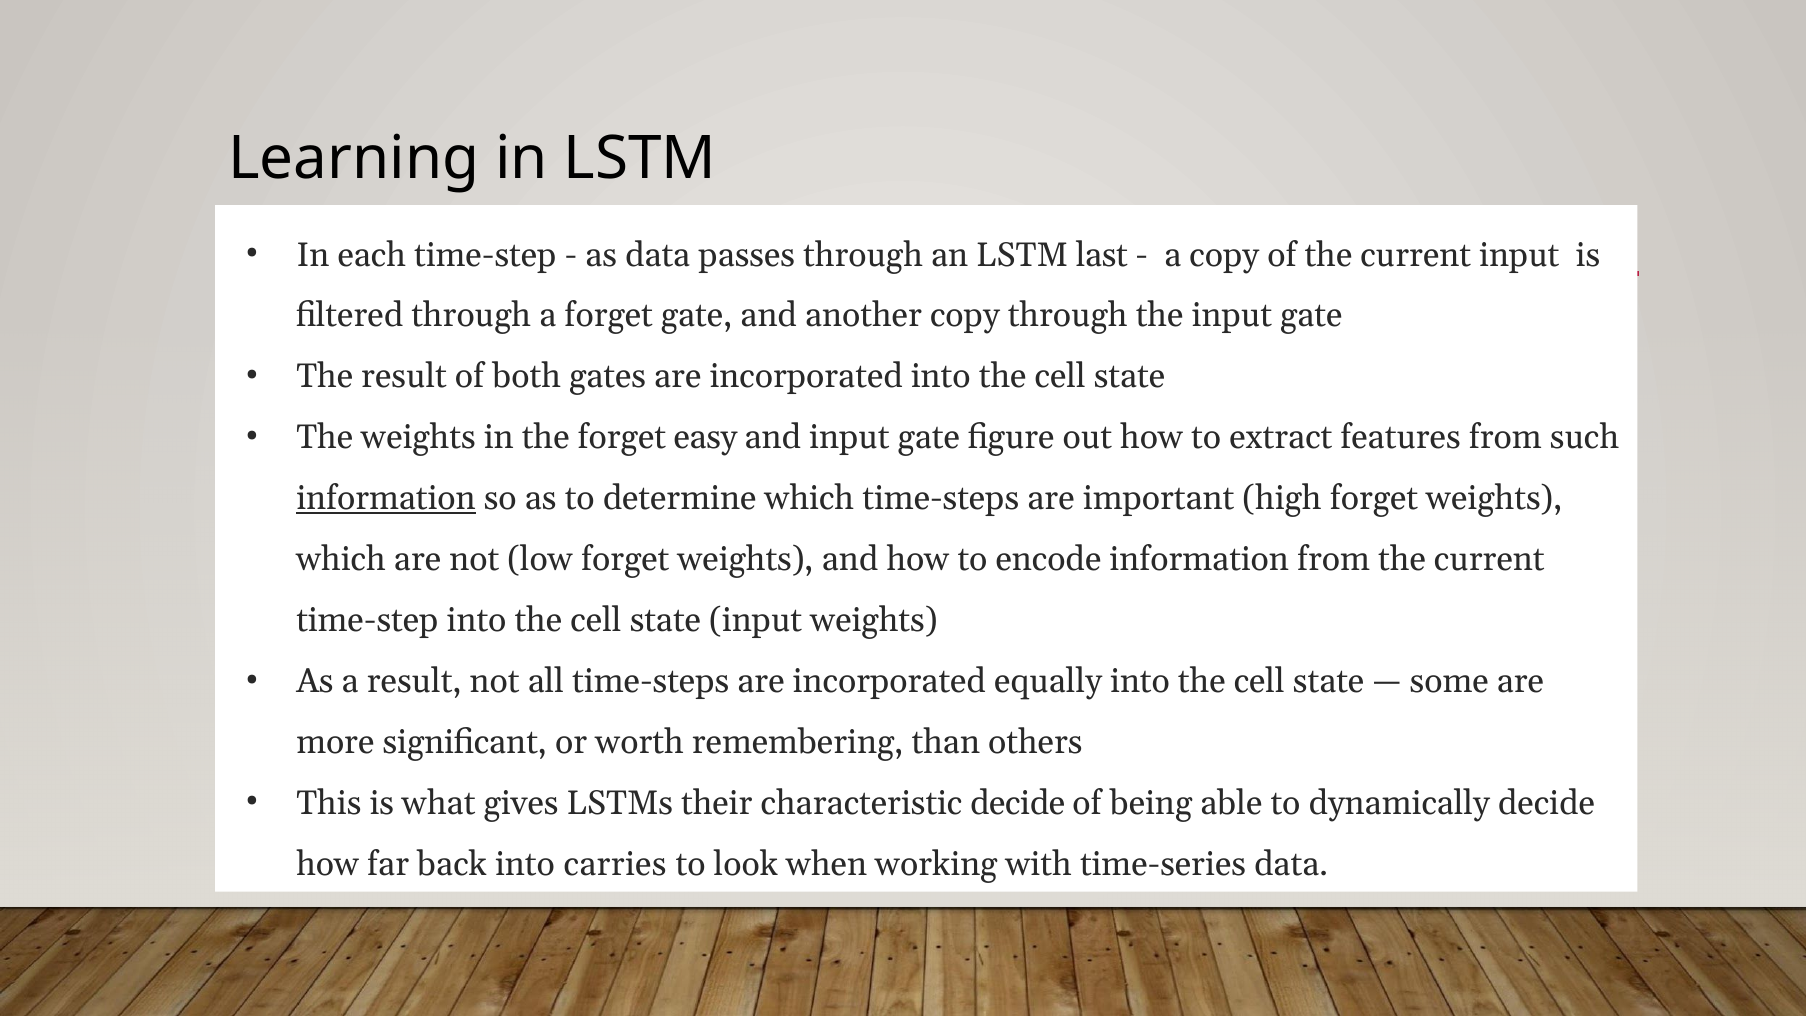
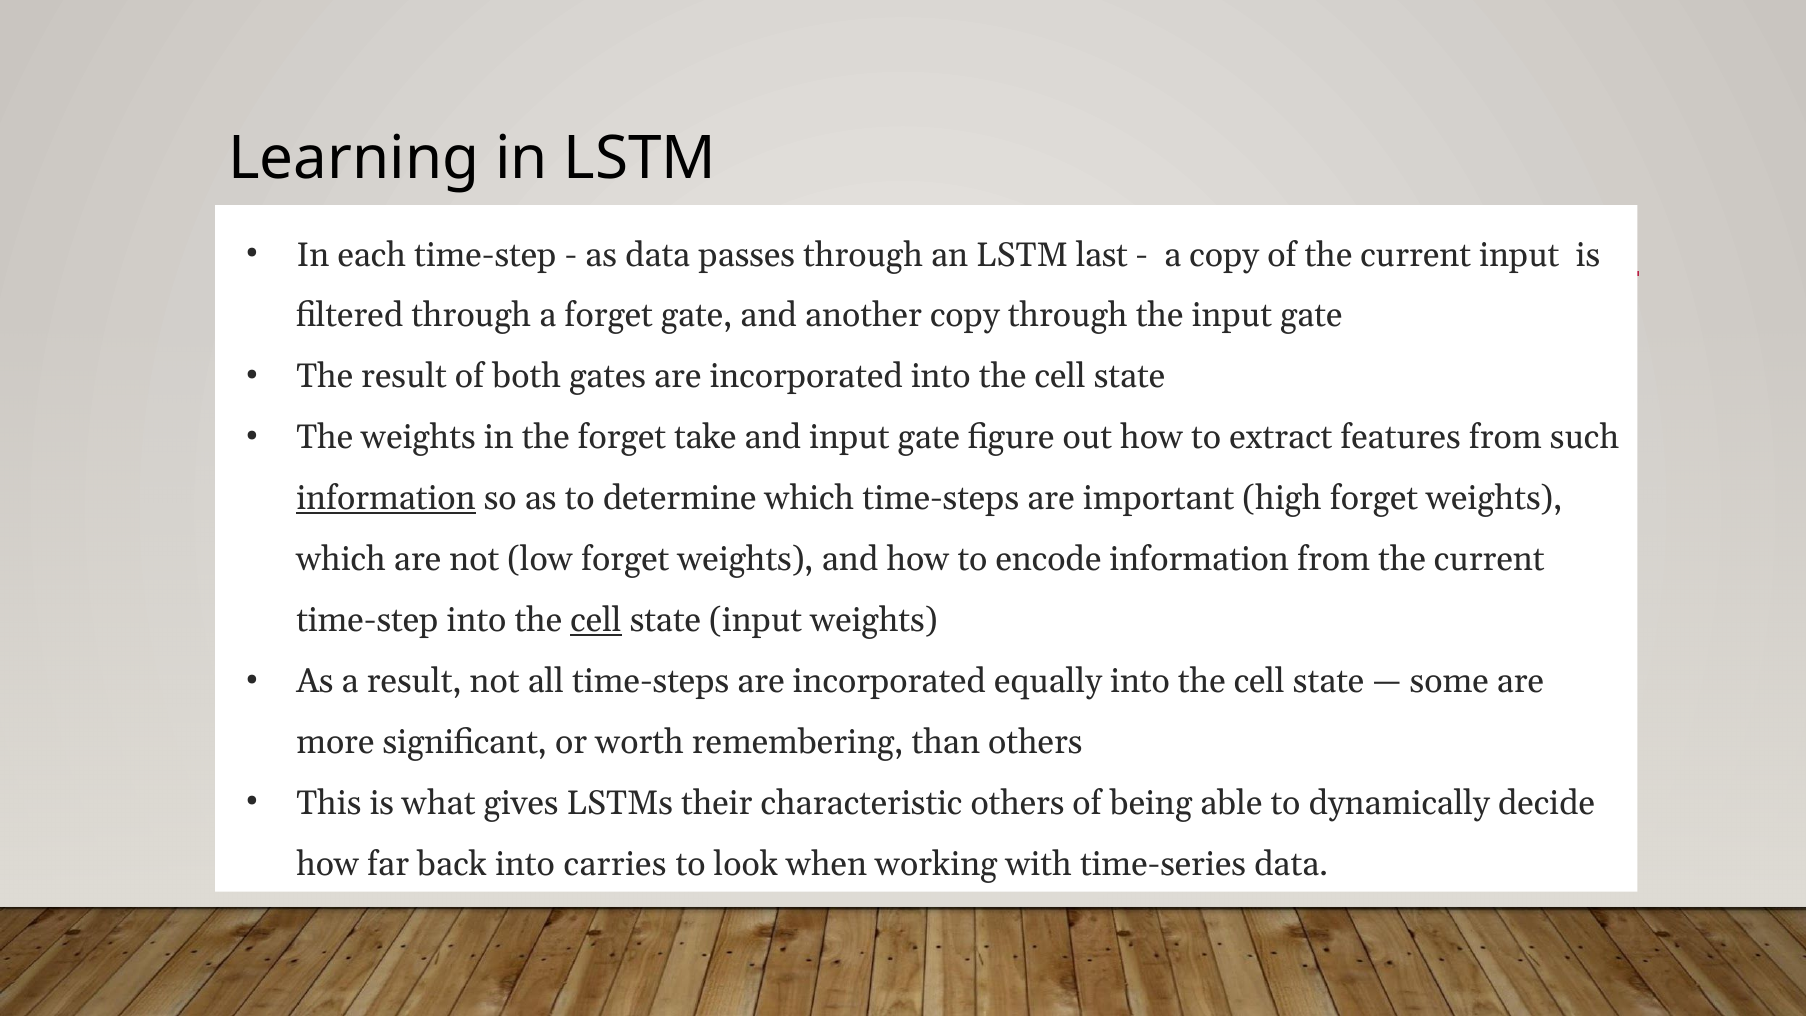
easy: easy -> take
cell at (596, 621) underline: none -> present
characteristic decide: decide -> others
